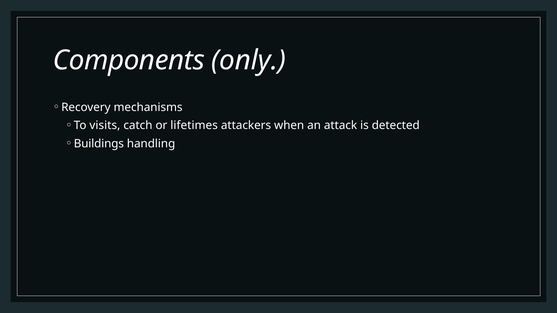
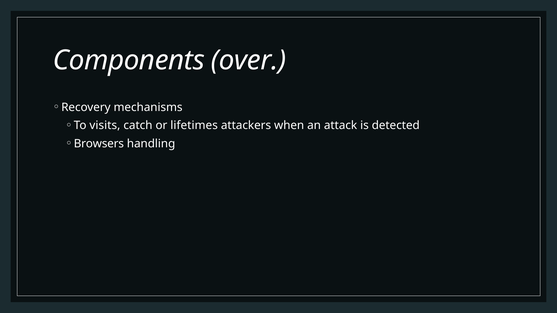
only: only -> over
Buildings: Buildings -> Browsers
